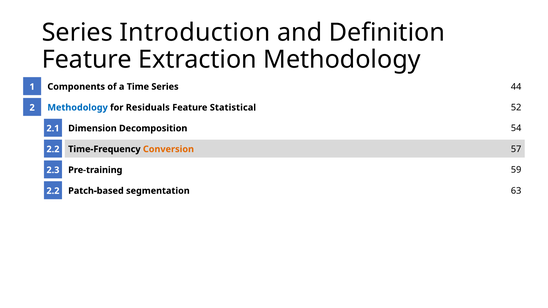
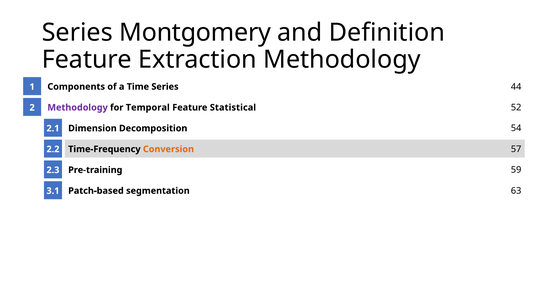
Introduction: Introduction -> Montgomery
Methodology at (78, 108) colour: blue -> purple
Residuals: Residuals -> Temporal
2.2 at (53, 191): 2.2 -> 3.1
